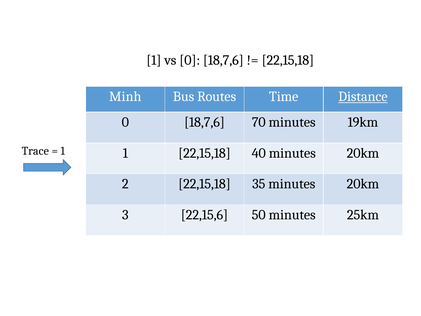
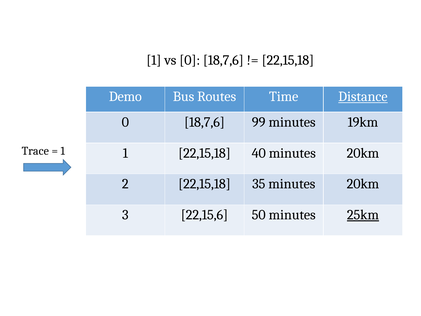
Minh: Minh -> Demo
70: 70 -> 99
25km underline: none -> present
